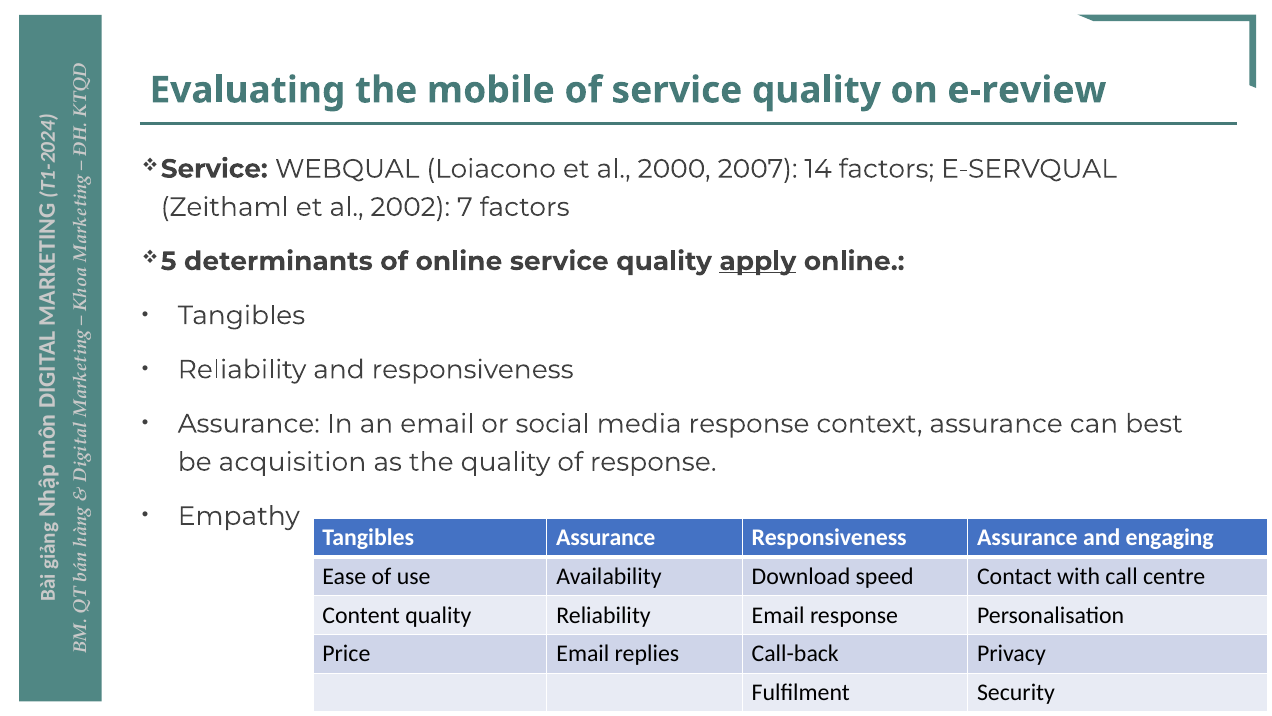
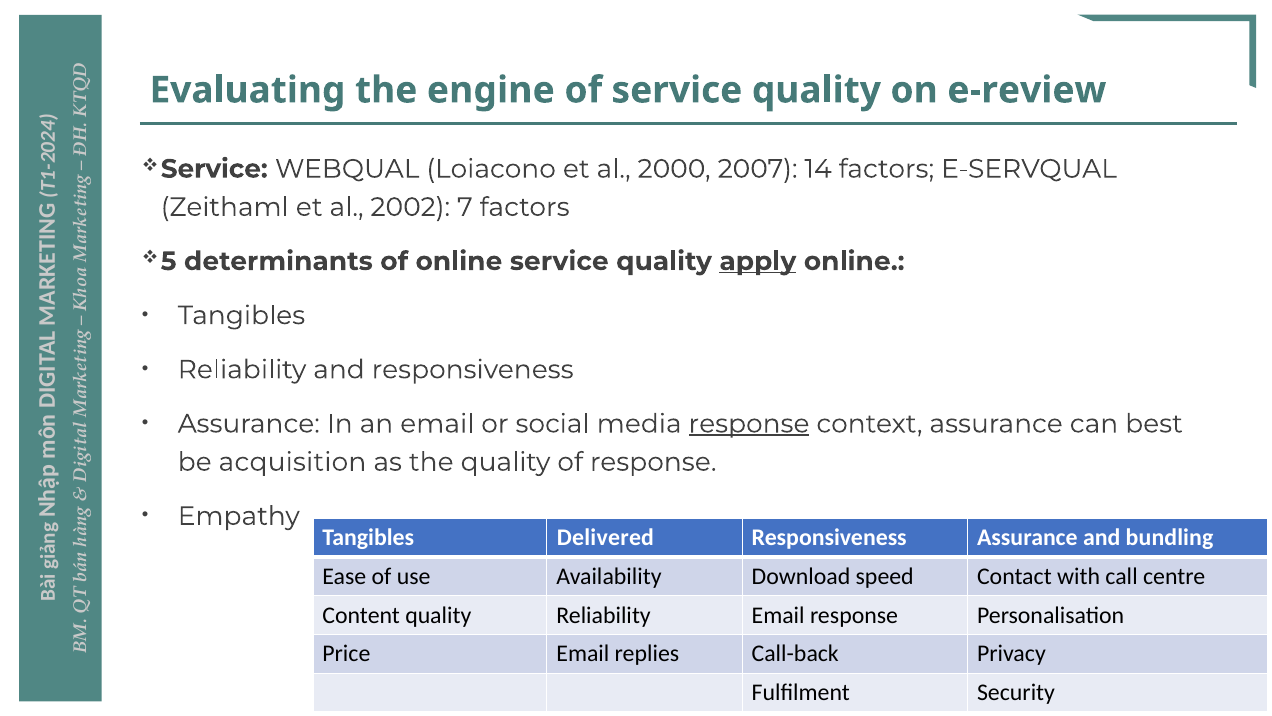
mobile: mobile -> engine
response at (749, 423) underline: none -> present
Tangibles Assurance: Assurance -> Delivered
engaging: engaging -> bundling
